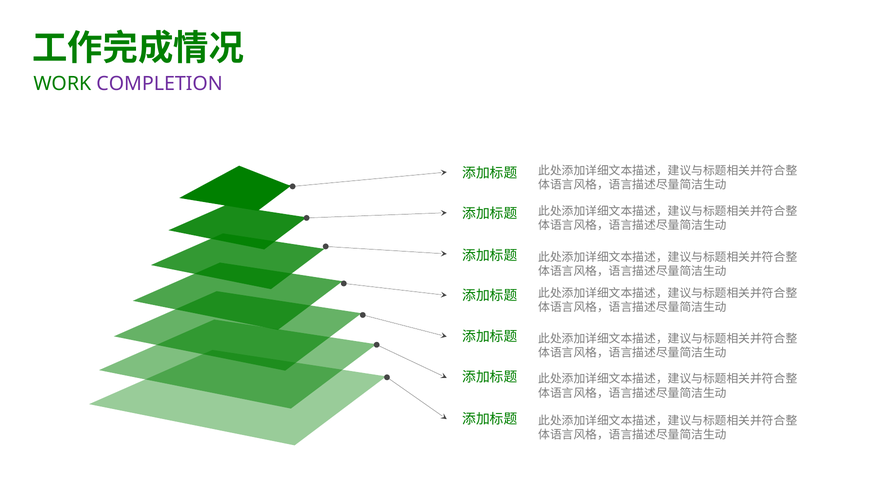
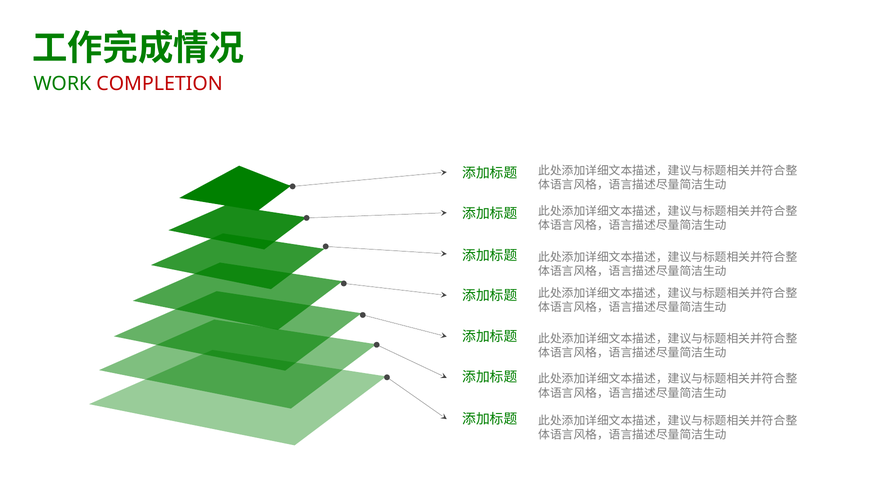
COMPLETION colour: purple -> red
